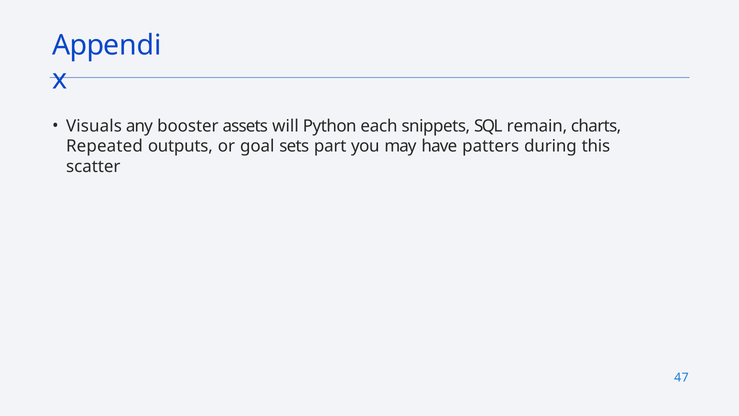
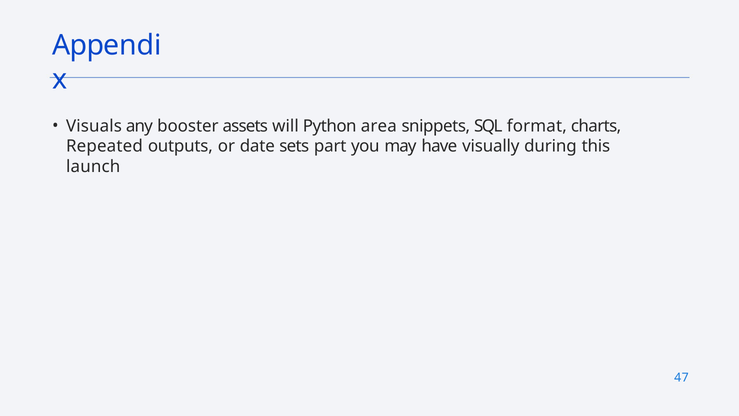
each: each -> area
remain: remain -> format
goal: goal -> date
patters: patters -> visually
scatter: scatter -> launch
